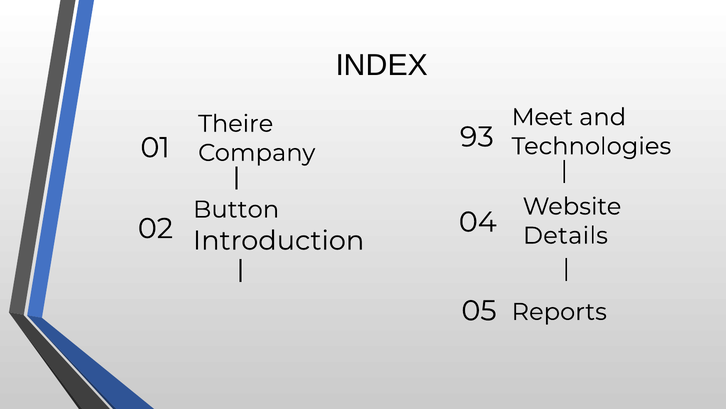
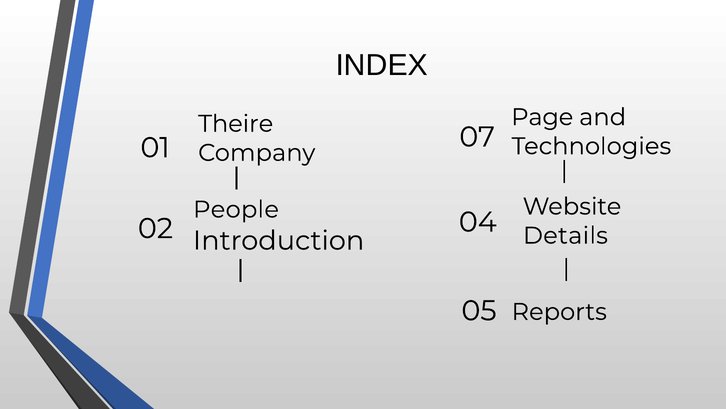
Meet: Meet -> Page
93: 93 -> 07
Button: Button -> People
